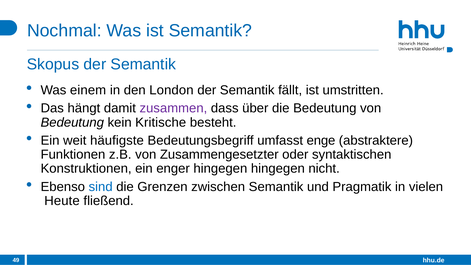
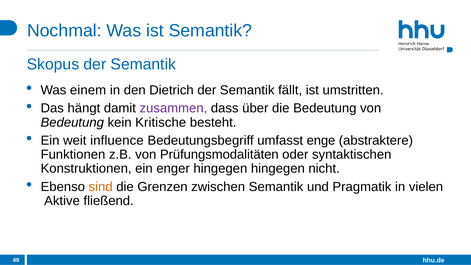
London: London -> Dietrich
häufigste: häufigste -> influence
Zusammengesetzter: Zusammengesetzter -> Prüfungsmodalitäten
sind colour: blue -> orange
Heute: Heute -> Aktive
